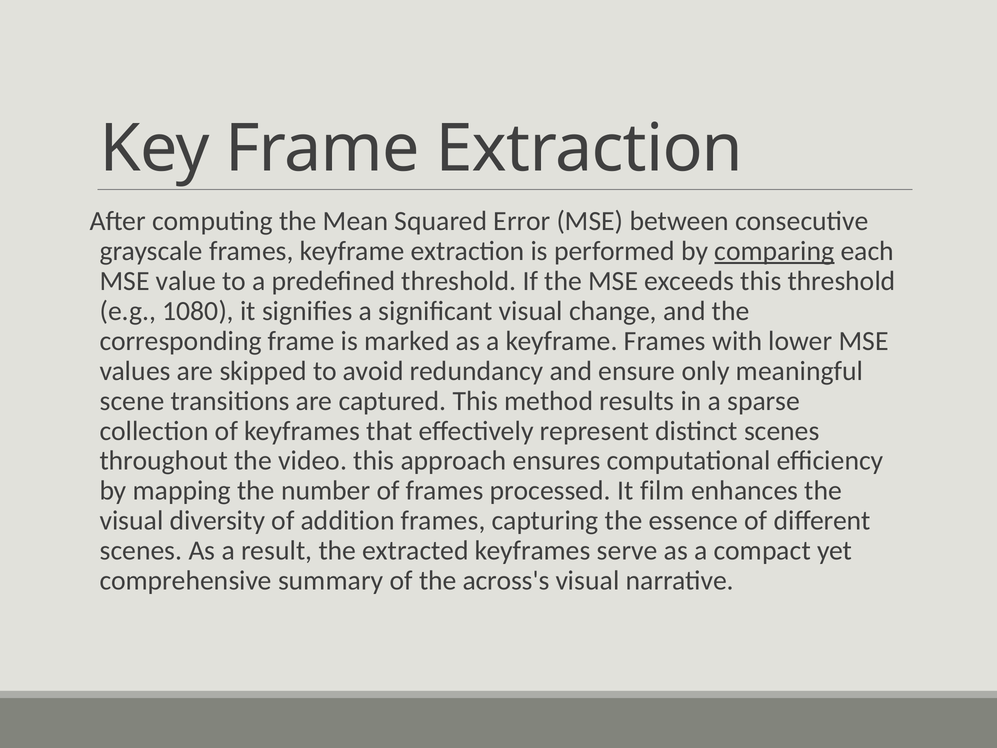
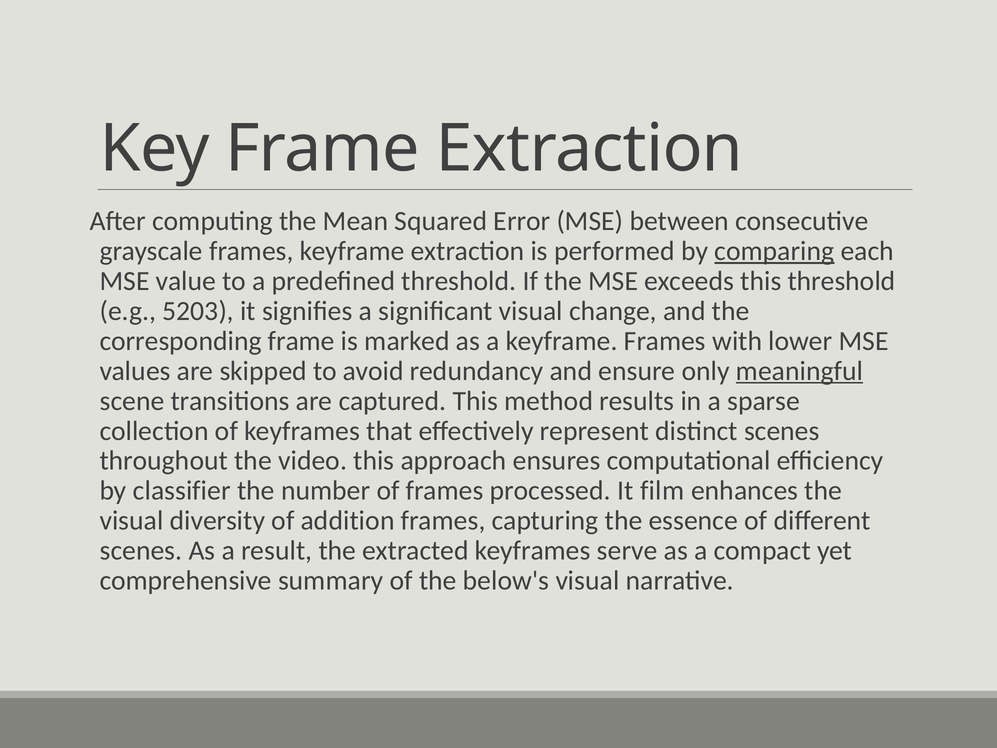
1080: 1080 -> 5203
meaningful underline: none -> present
mapping: mapping -> classifier
across's: across's -> below's
